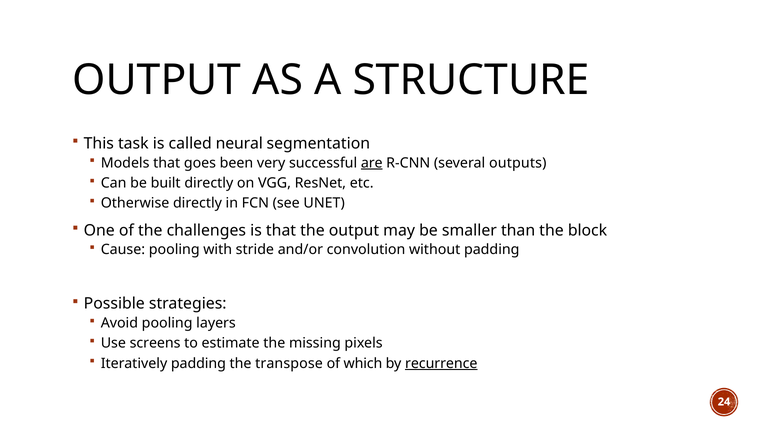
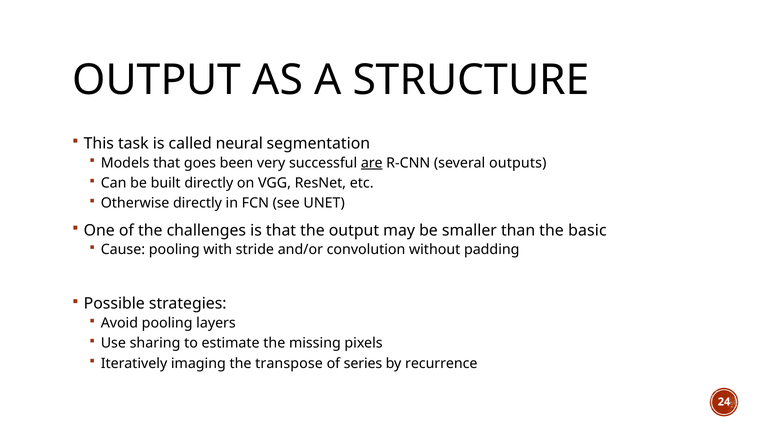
block: block -> basic
screens: screens -> sharing
Iteratively padding: padding -> imaging
which: which -> series
recurrence underline: present -> none
